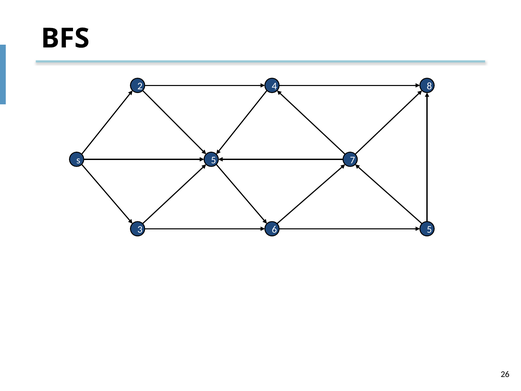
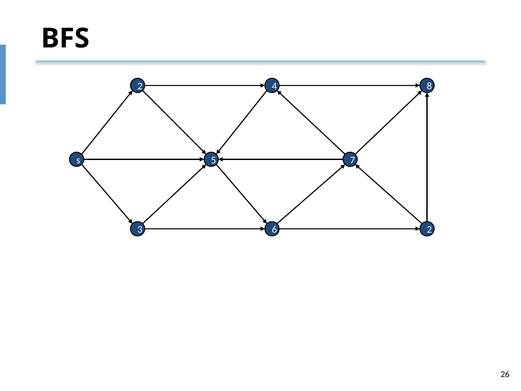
6 5: 5 -> 2
